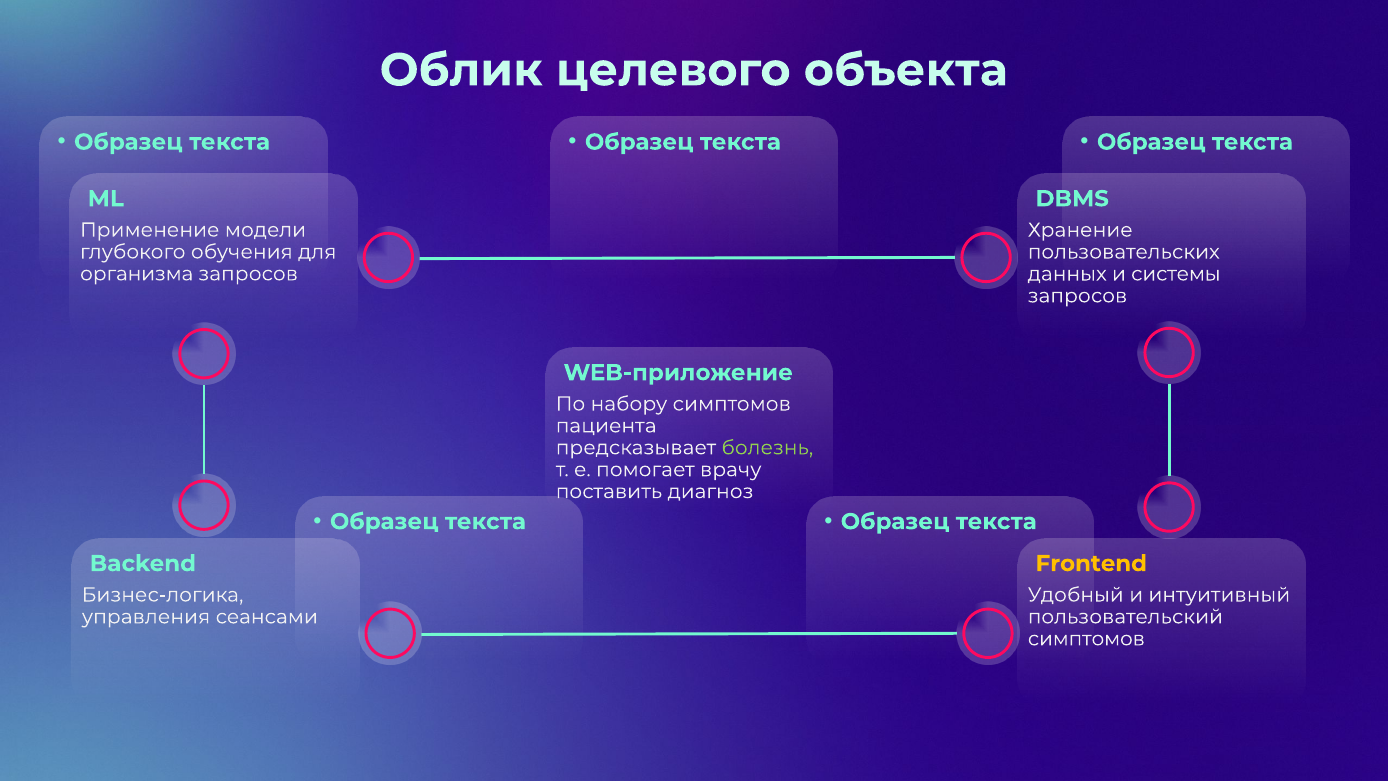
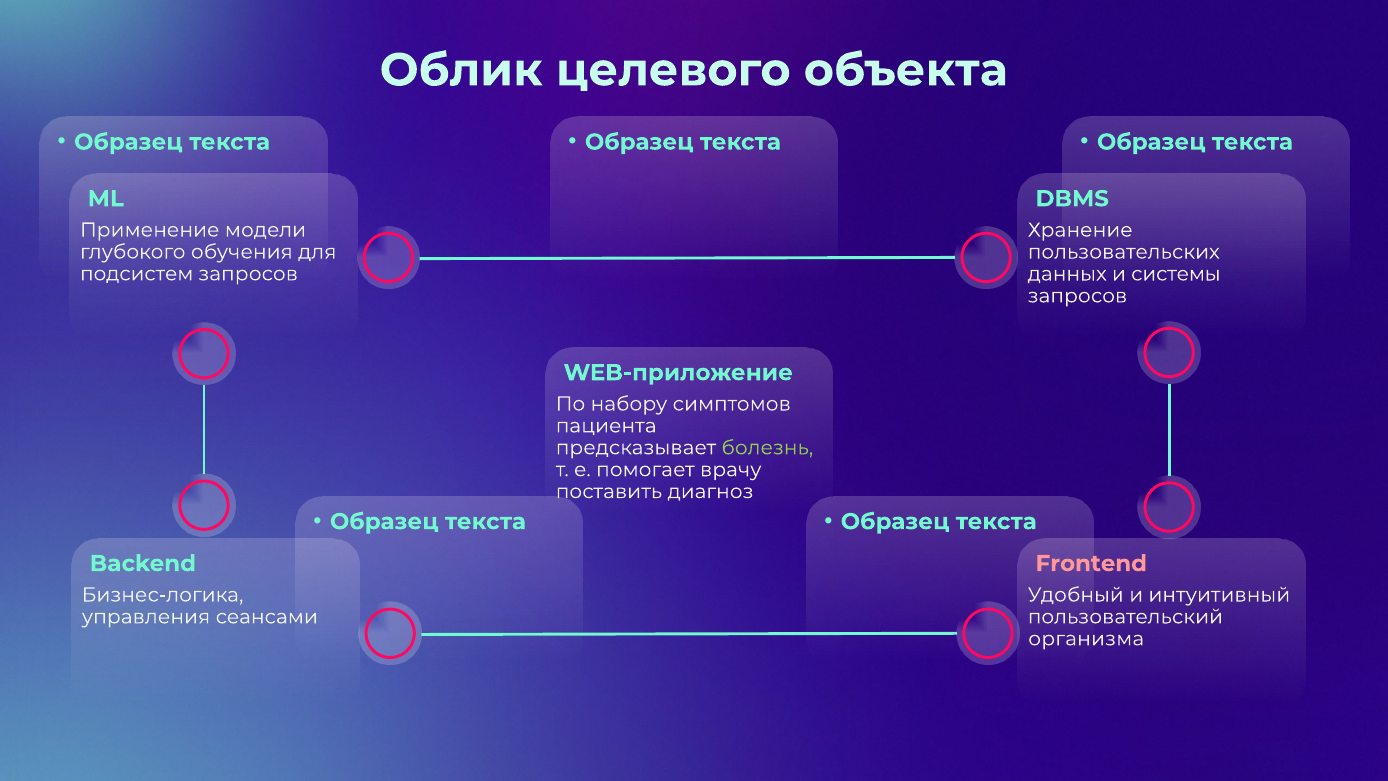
организма: организма -> подсистем
Frontend colour: yellow -> pink
симптомов at (1086, 639): симптомов -> организма
